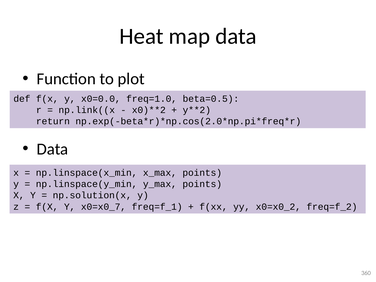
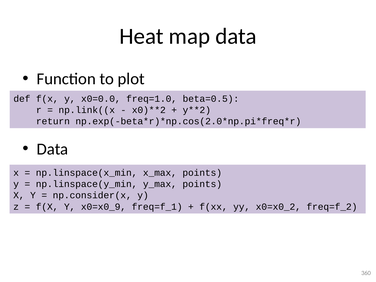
np.solution(x: np.solution(x -> np.consider(x
x0=x0_7: x0=x0_7 -> x0=x0_9
